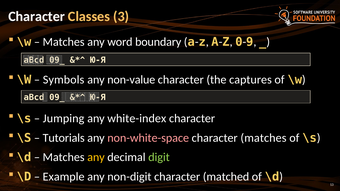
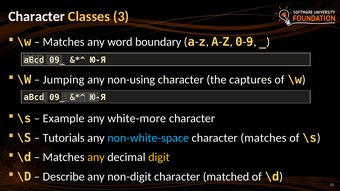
Symbols: Symbols -> Jumping
non-value: non-value -> non-using
Jumping: Jumping -> Example
white-index: white-index -> white-more
non-white-space colour: pink -> light blue
digit colour: light green -> yellow
Example: Example -> Describe
